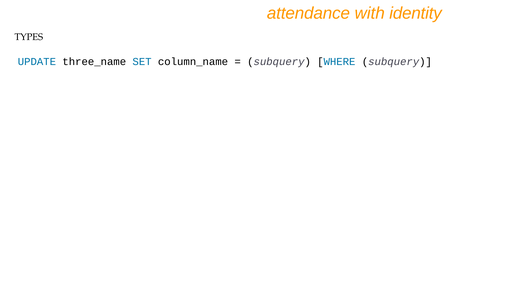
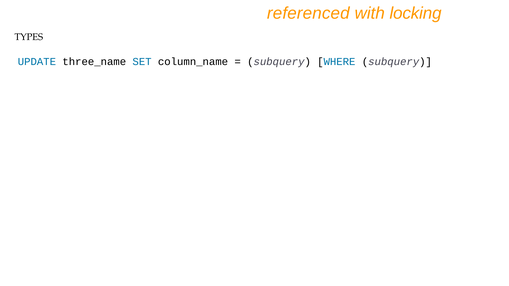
attendance: attendance -> referenced
identity: identity -> locking
